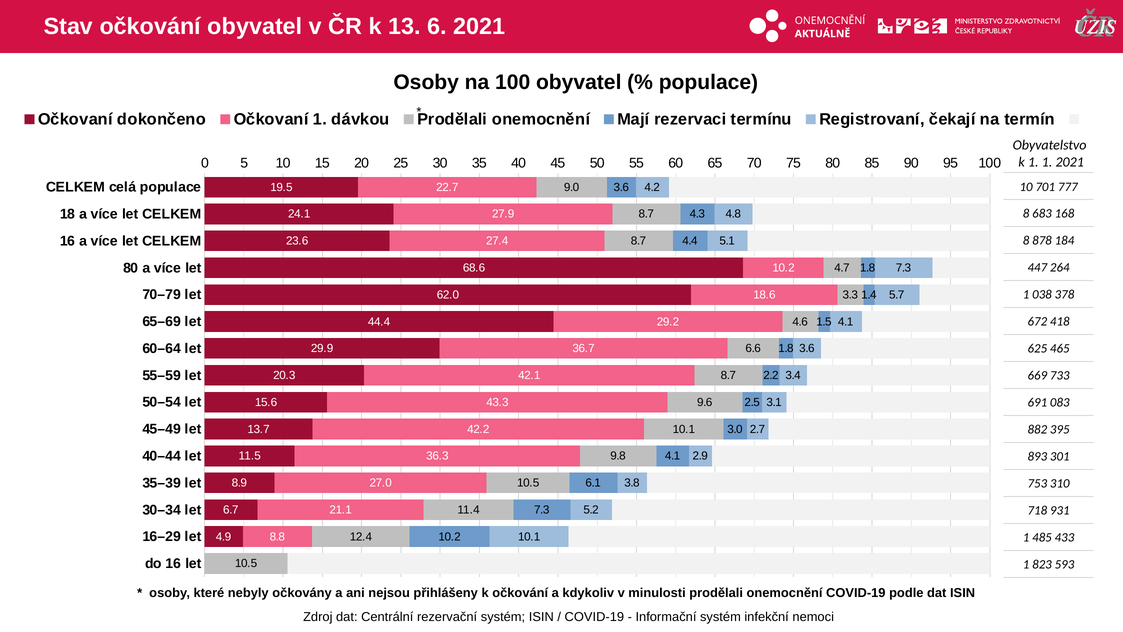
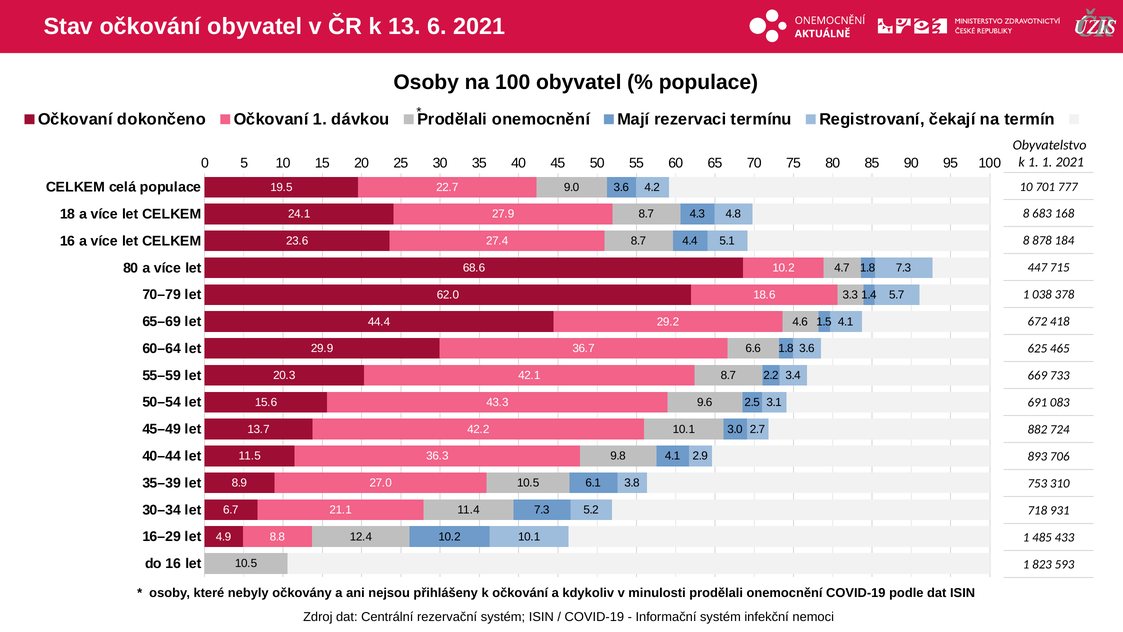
264: 264 -> 715
395: 395 -> 724
301: 301 -> 706
